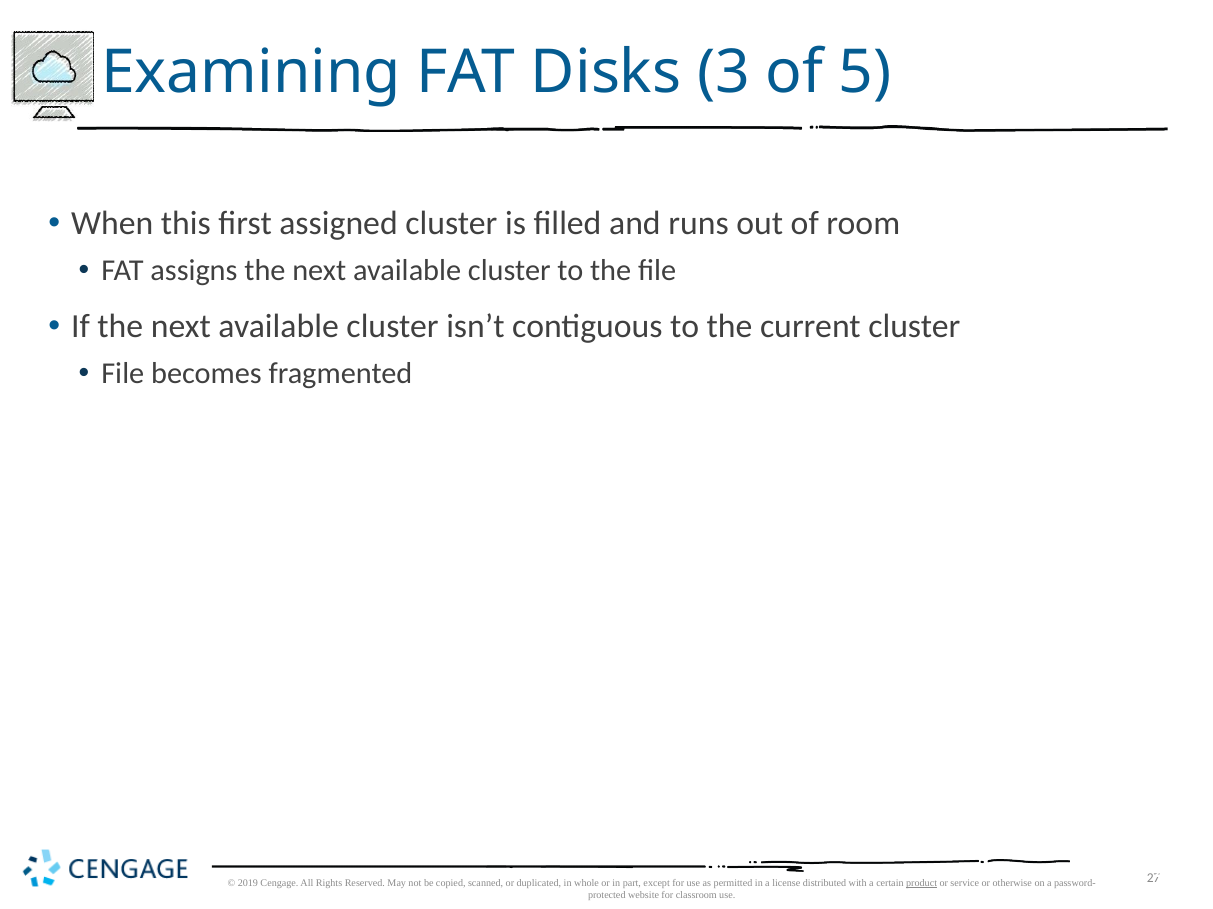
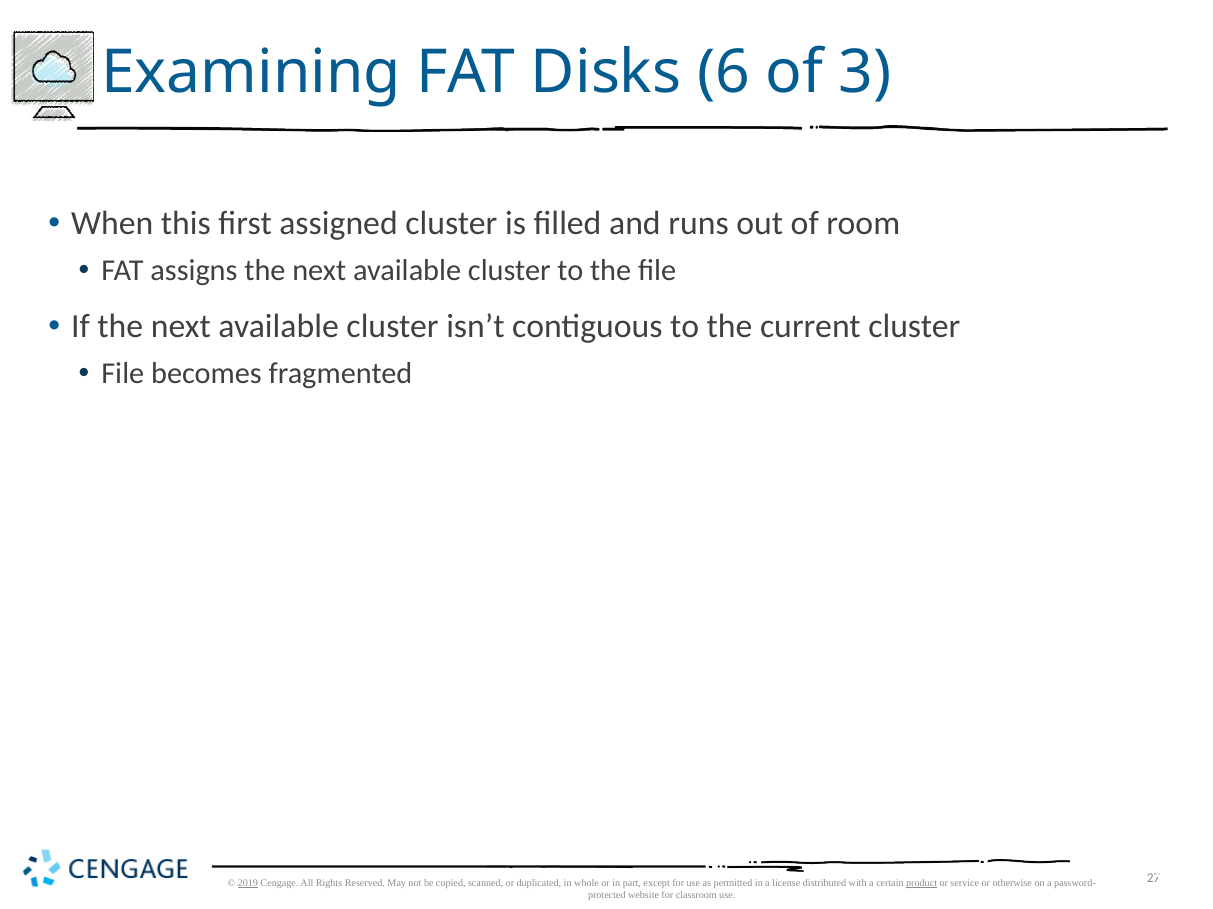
3: 3 -> 6
5: 5 -> 3
2019 underline: none -> present
